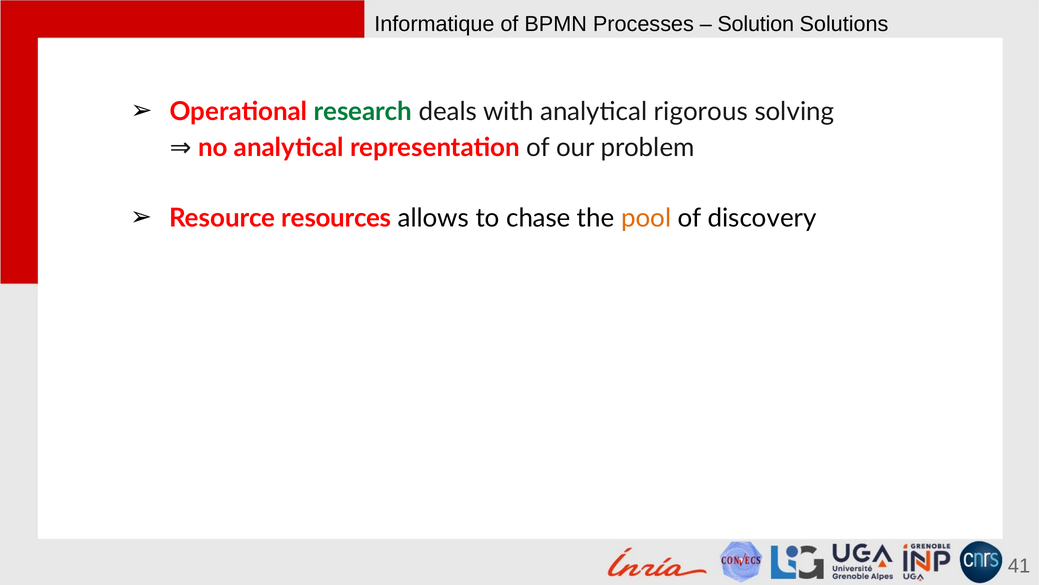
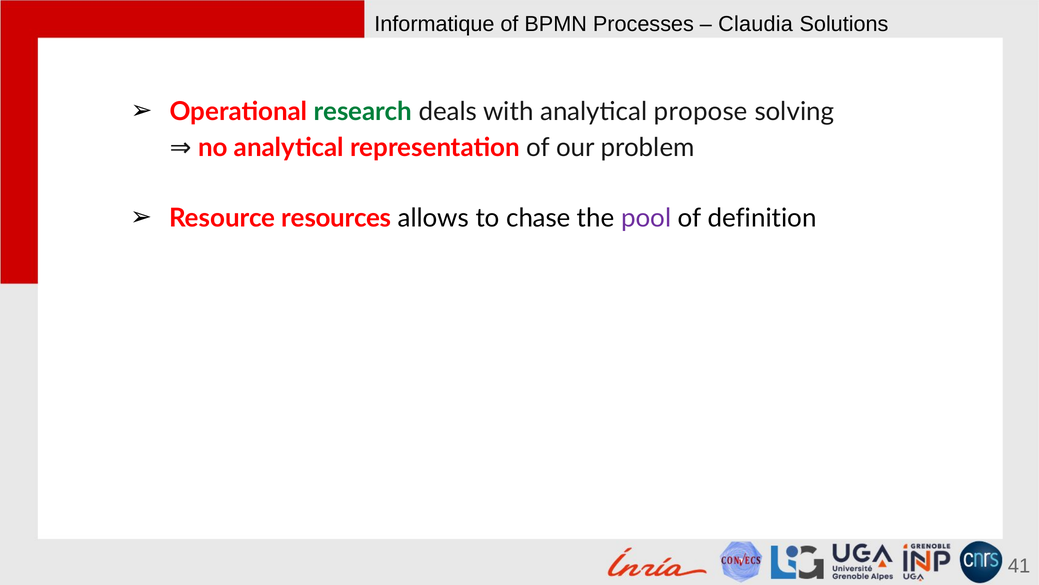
Solution: Solution -> Claudia
rigorous: rigorous -> propose
pool colour: orange -> purple
discovery: discovery -> definition
